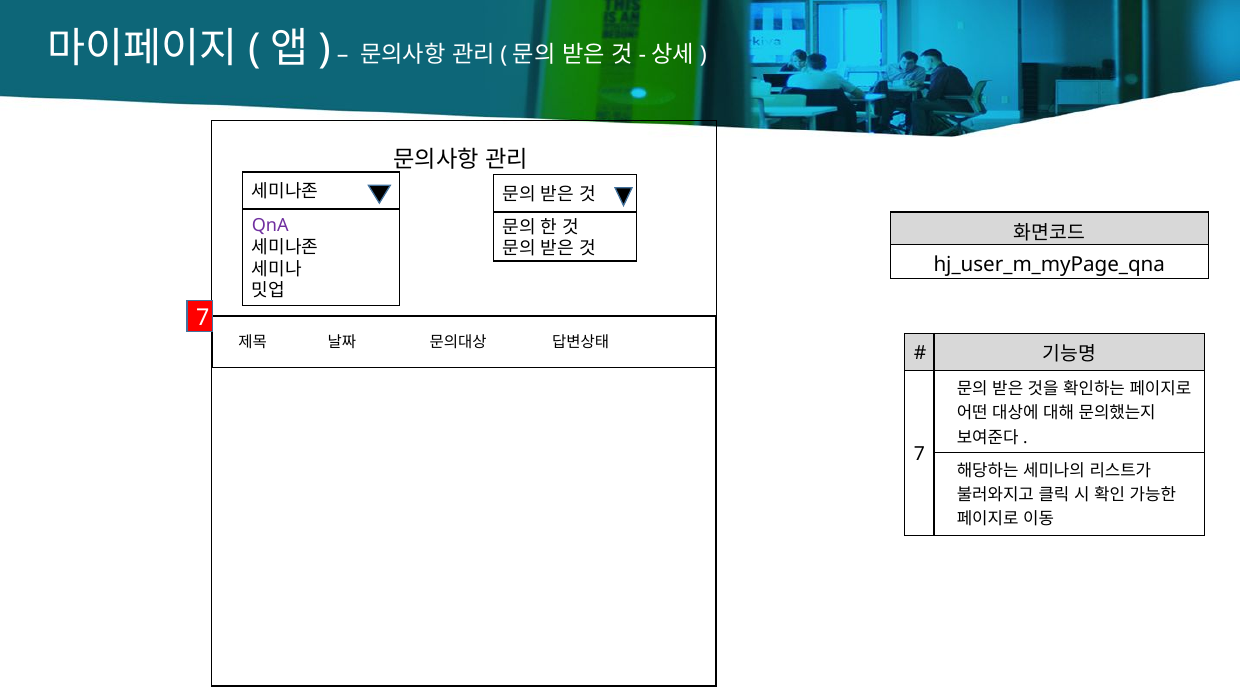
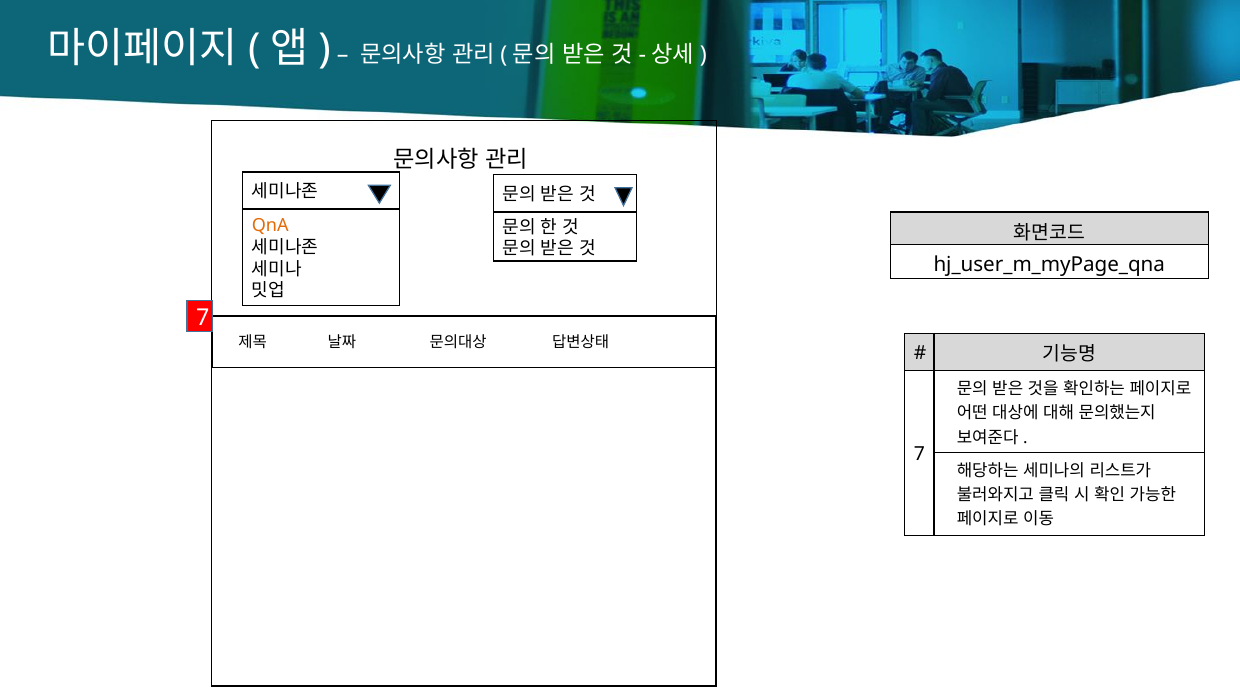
QnA colour: purple -> orange
